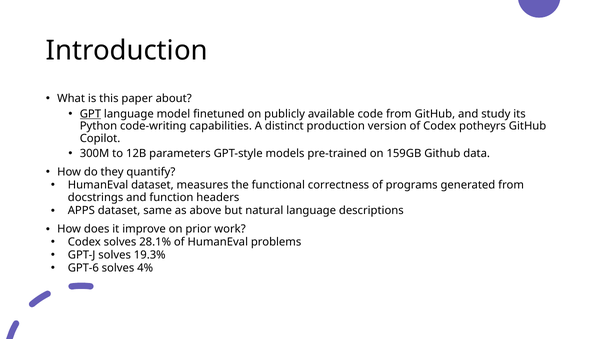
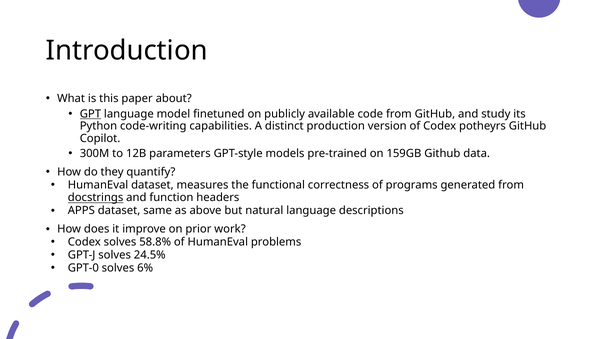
docstrings underline: none -> present
28.1%: 28.1% -> 58.8%
19.3%: 19.3% -> 24.5%
GPT-6: GPT-6 -> GPT-0
4%: 4% -> 6%
